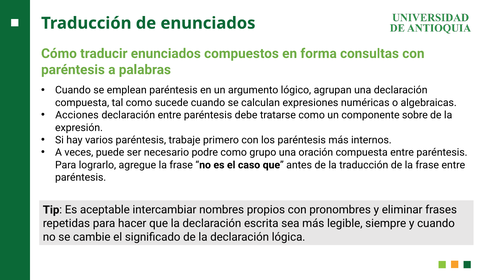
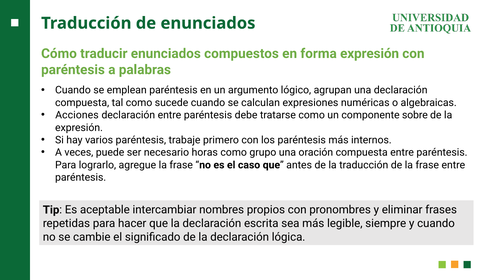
forma consultas: consultas -> expresión
podre: podre -> horas
